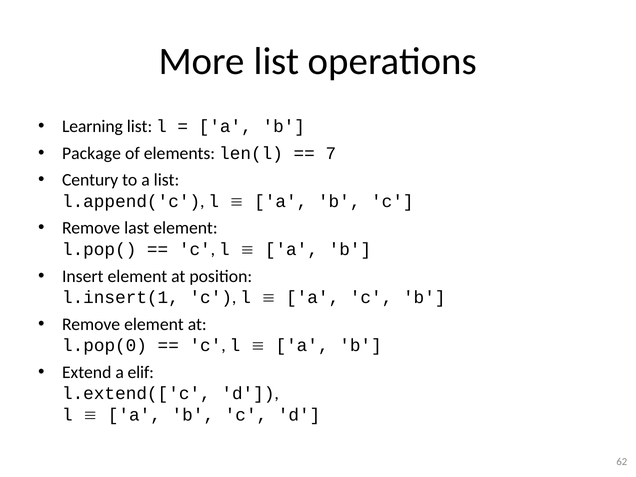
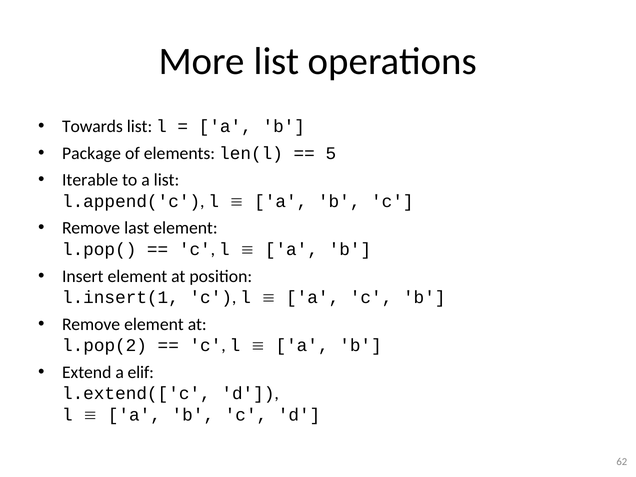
Learning: Learning -> Towards
7: 7 -> 5
Century: Century -> Iterable
l.pop(0: l.pop(0 -> l.pop(2
